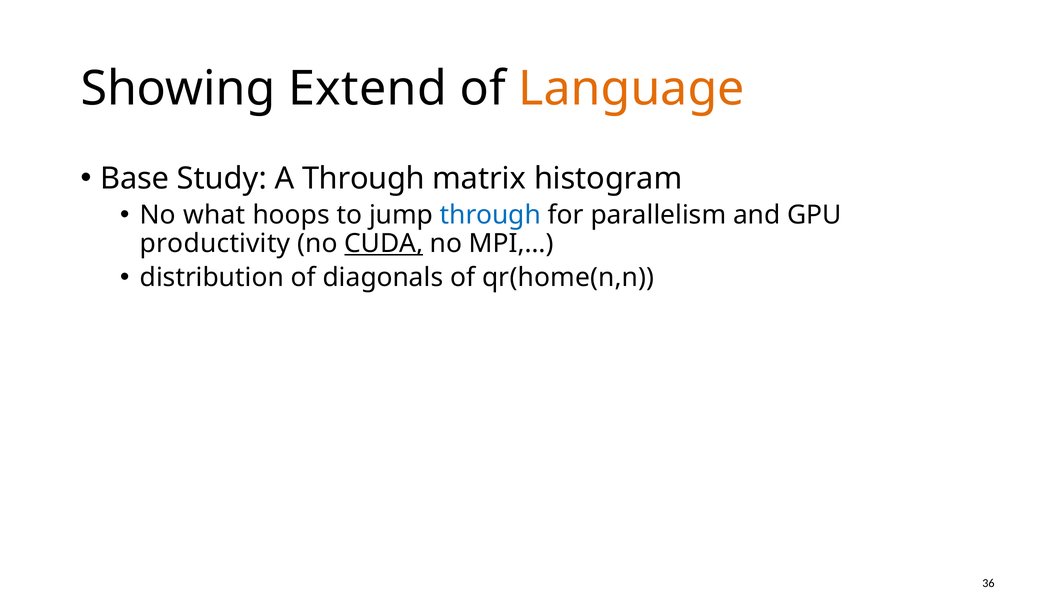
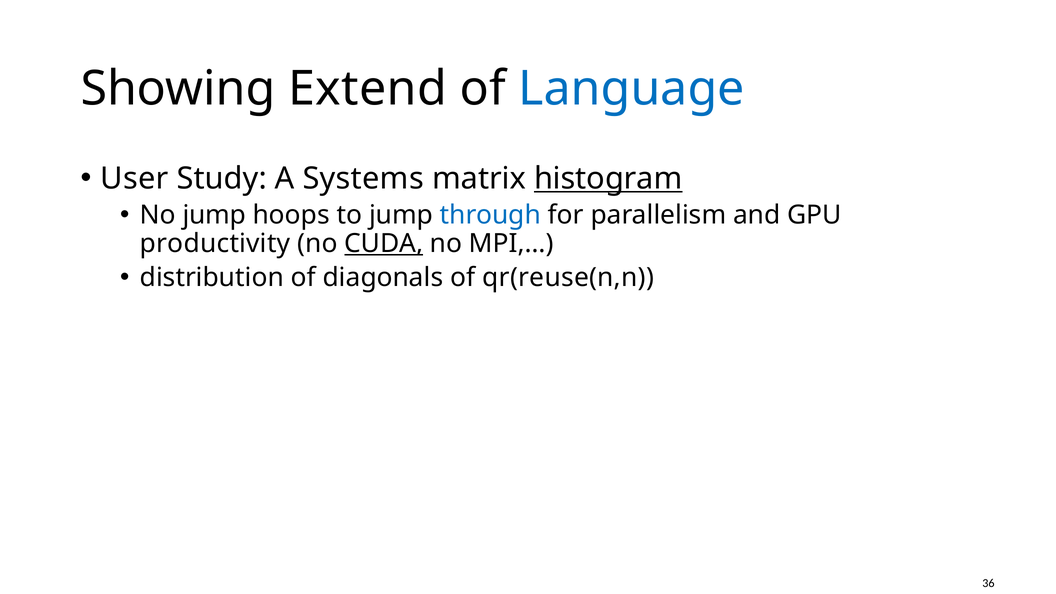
Language colour: orange -> blue
Base: Base -> User
A Through: Through -> Systems
histogram underline: none -> present
No what: what -> jump
qr(home(n,n: qr(home(n,n -> qr(reuse(n,n
